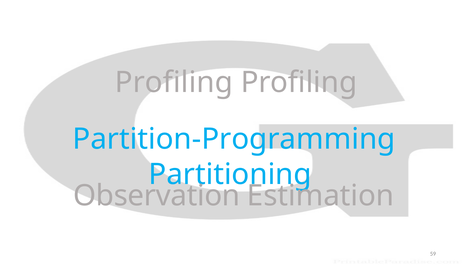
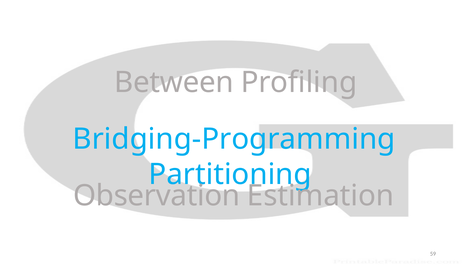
Profiling at (174, 82): Profiling -> Between
Partition-Programming: Partition-Programming -> Bridging-Programming
